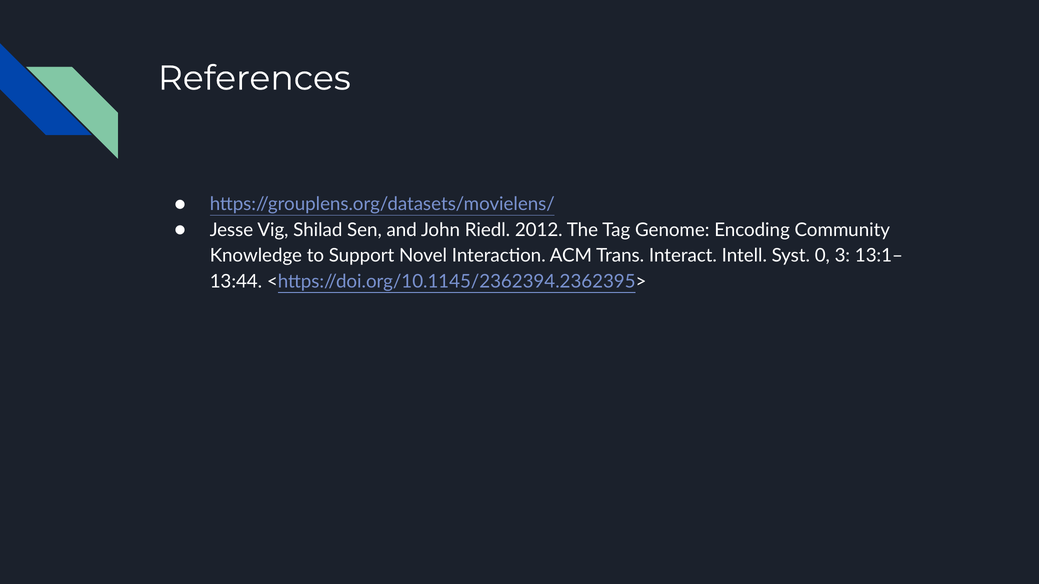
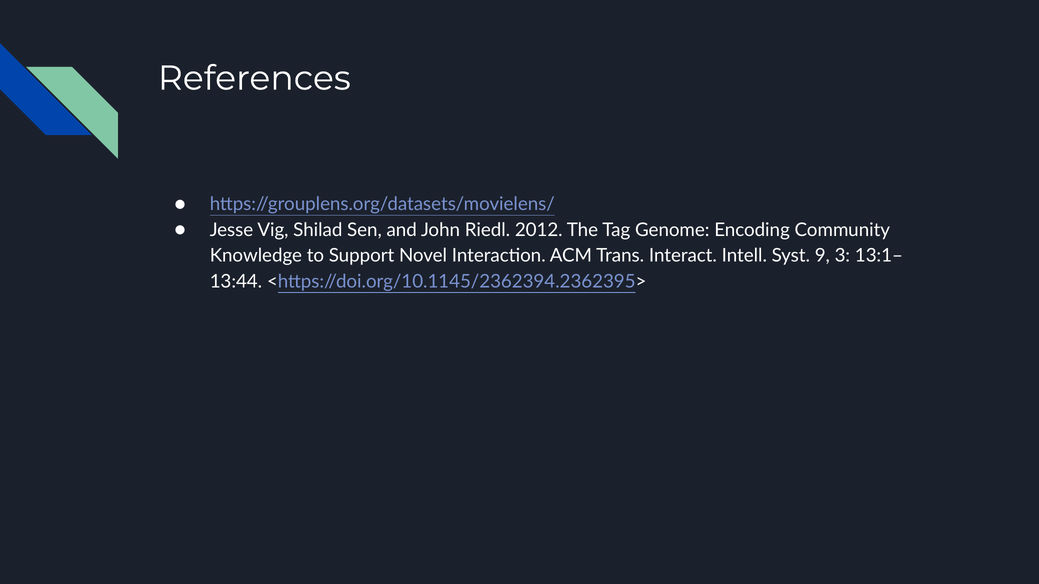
0: 0 -> 9
